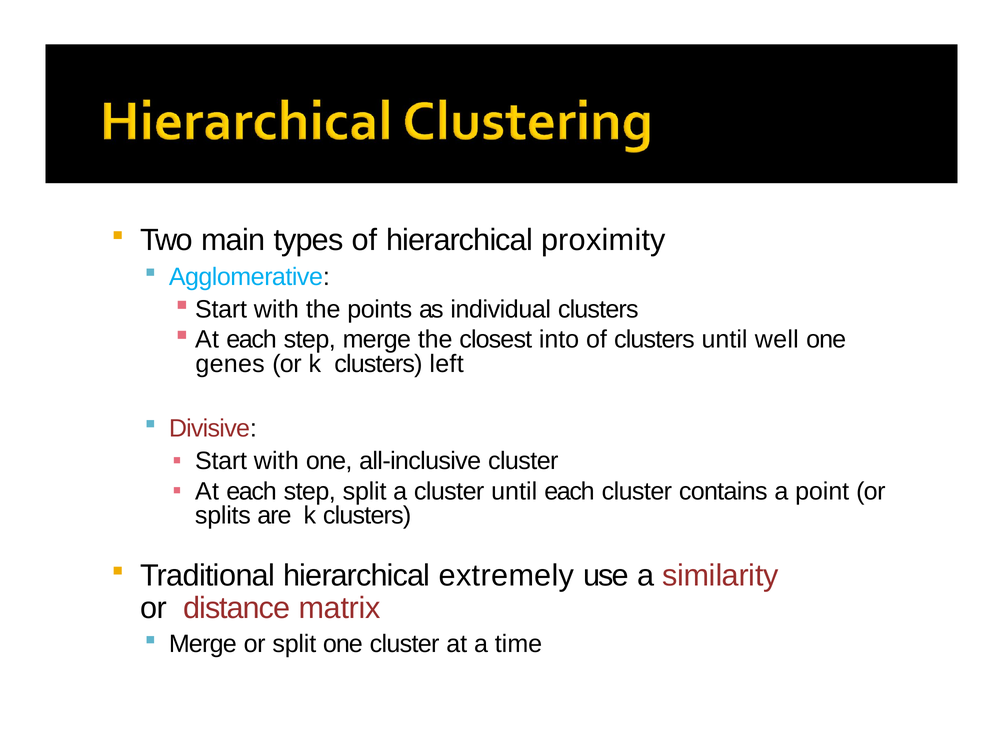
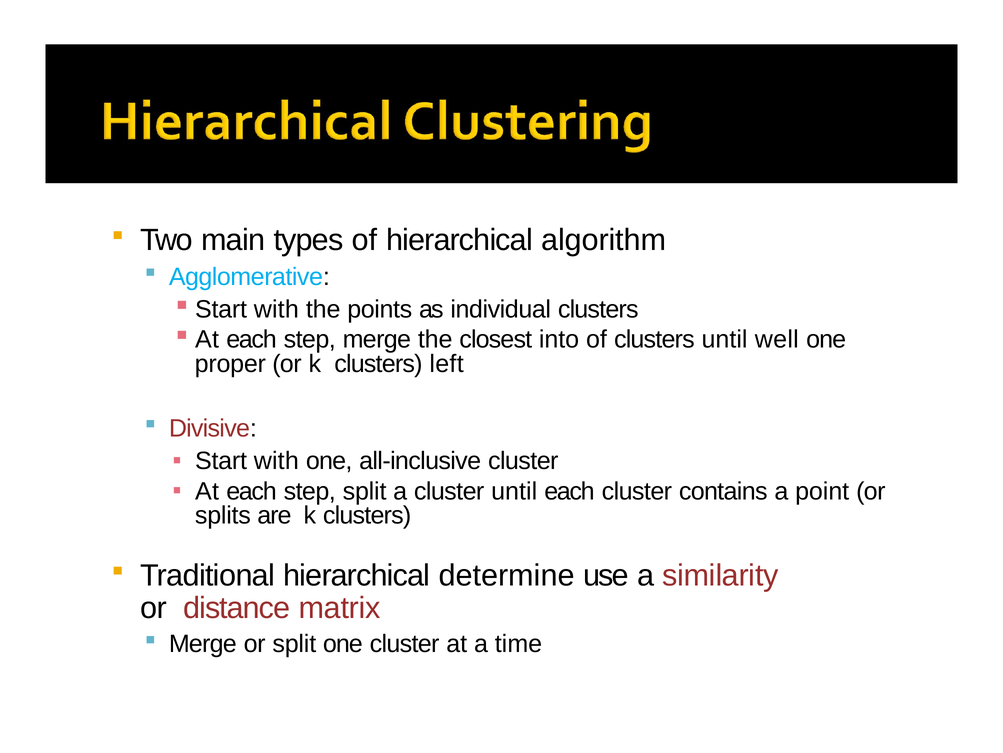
proximity: proximity -> algorithm
genes: genes -> proper
extremely: extremely -> determine
